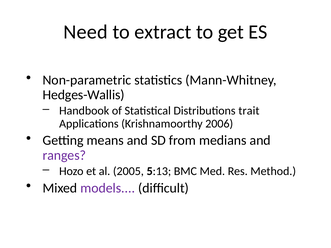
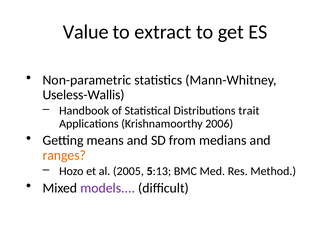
Need: Need -> Value
Hedges-Wallis: Hedges-Wallis -> Useless-Wallis
ranges colour: purple -> orange
